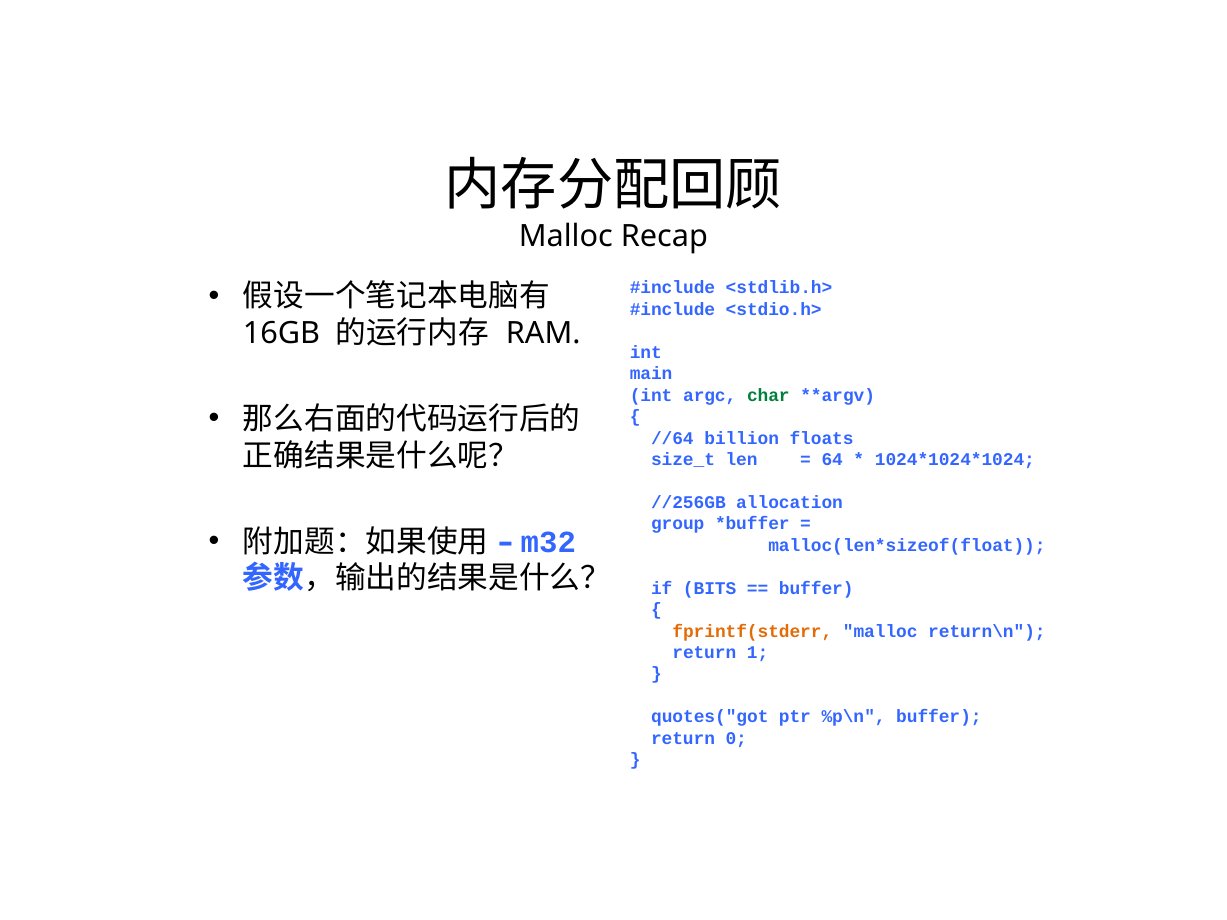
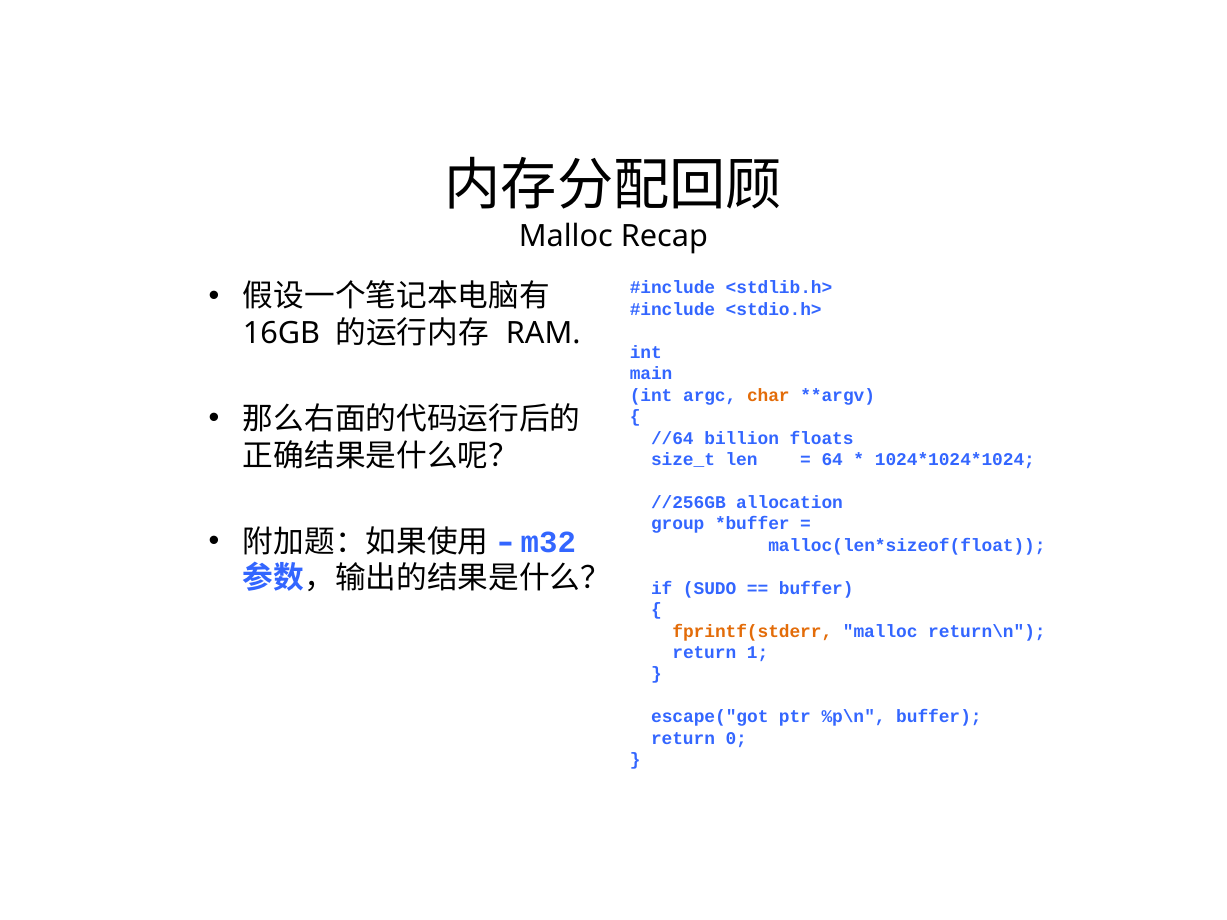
char colour: green -> orange
BITS: BITS -> SUDO
quotes("got: quotes("got -> escape("got
